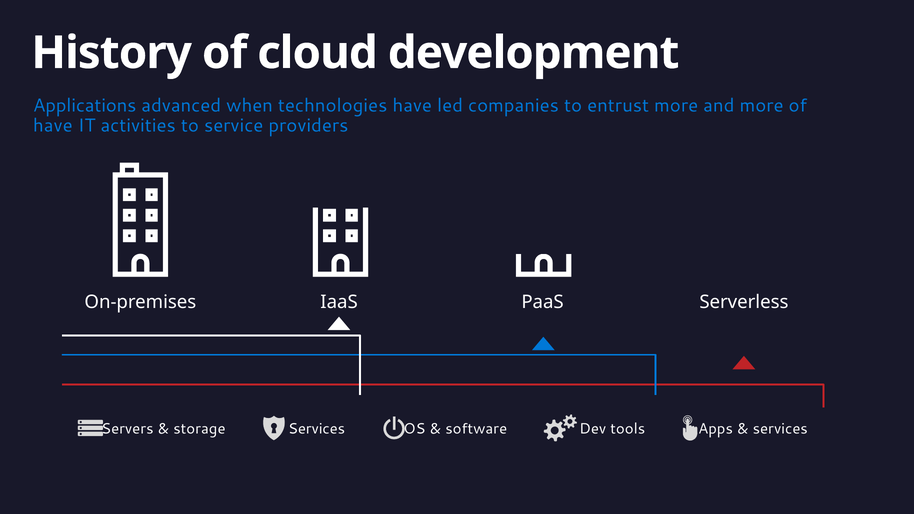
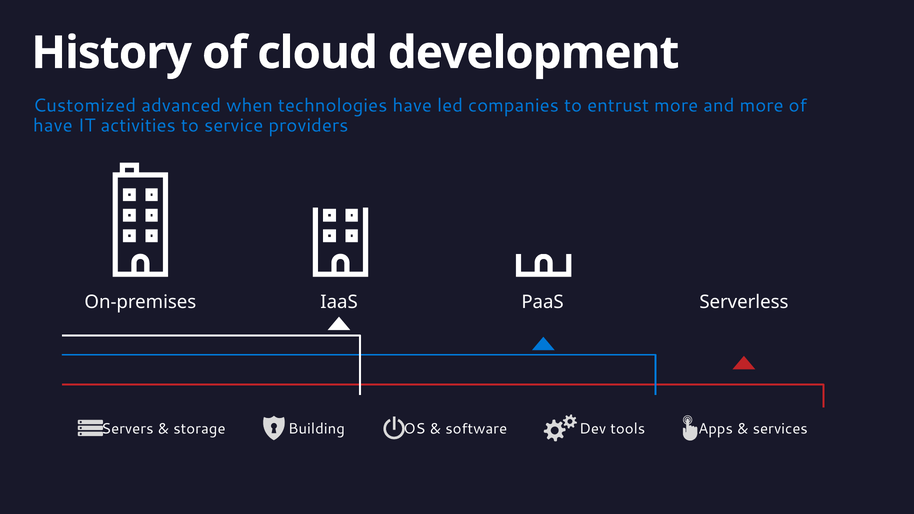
Applications: Applications -> Customized
storage Services: Services -> Building
